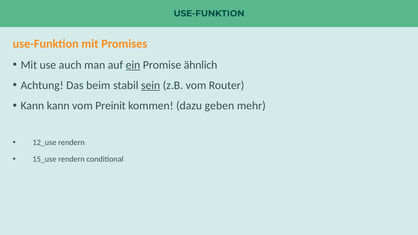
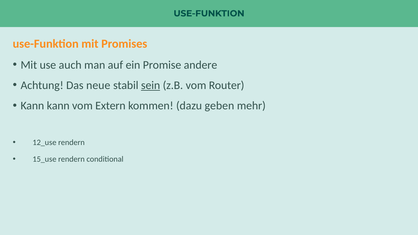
ein underline: present -> none
ähnlich: ähnlich -> andere
beim: beim -> neue
Preinit: Preinit -> Extern
